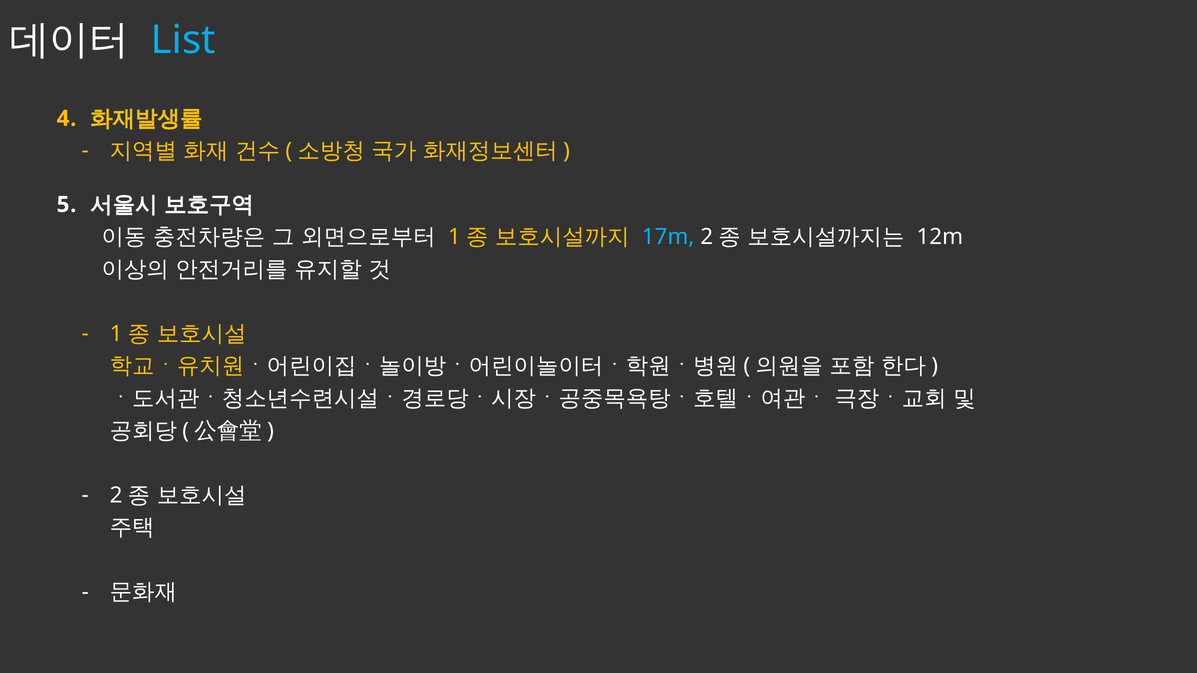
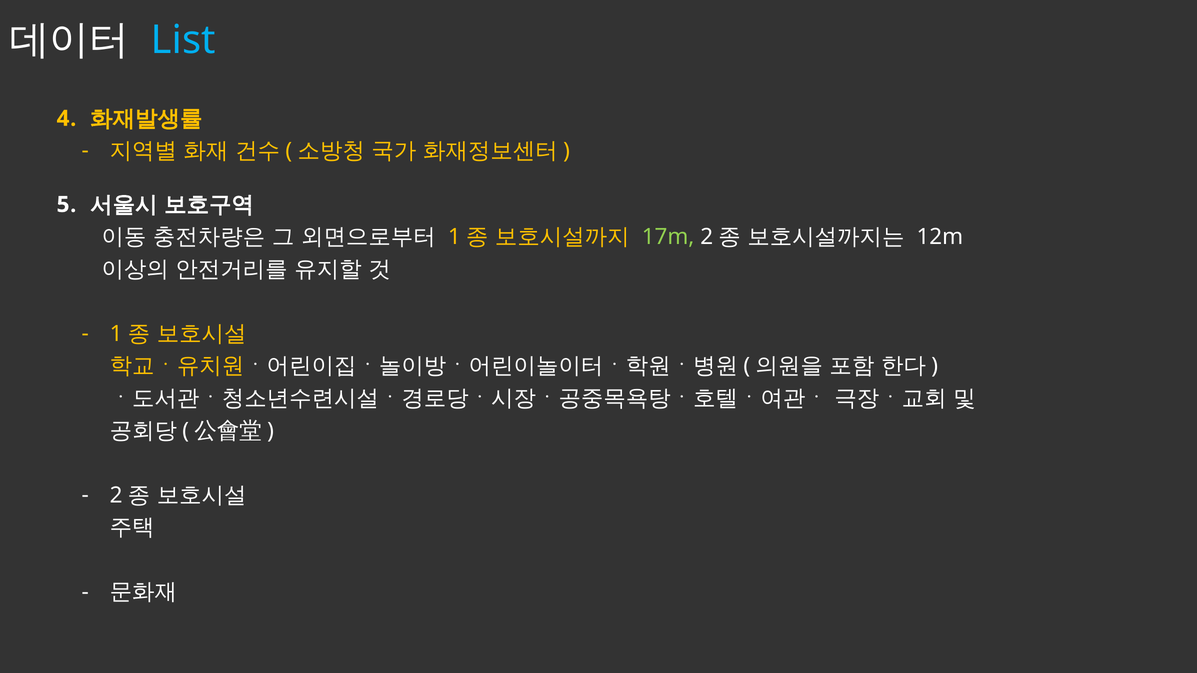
17m colour: light blue -> light green
